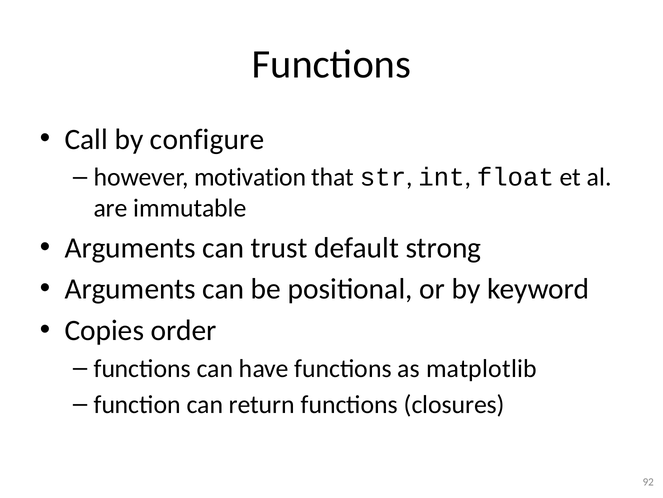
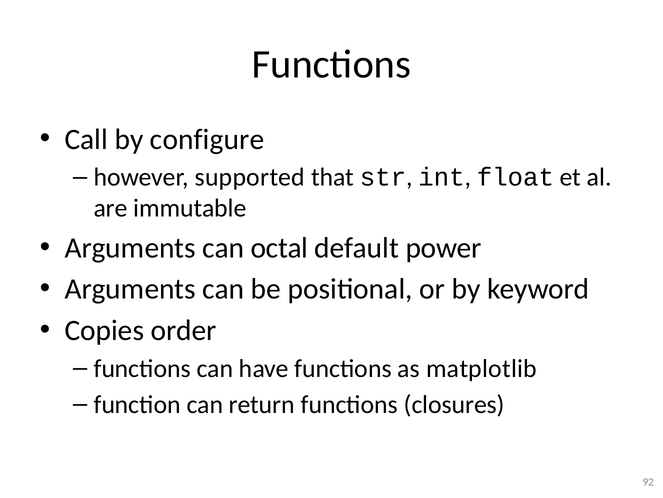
motivation: motivation -> supported
trust: trust -> octal
strong: strong -> power
